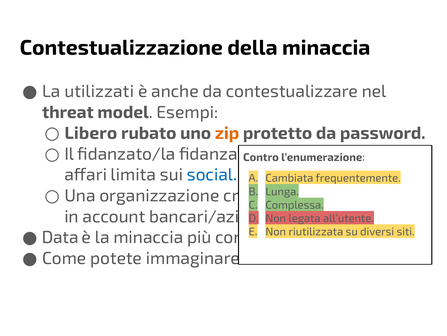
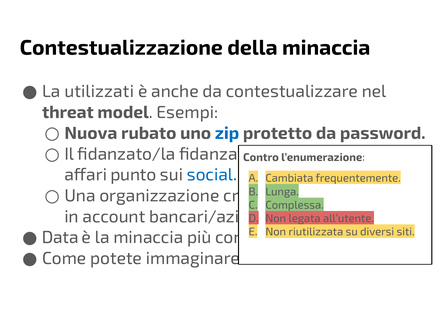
Libero: Libero -> Nuova
zip colour: orange -> blue
limita: limita -> punto
